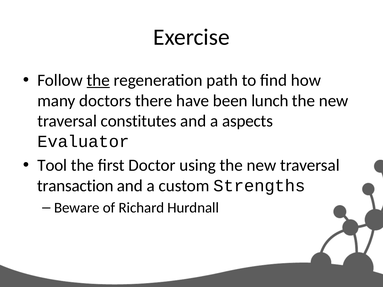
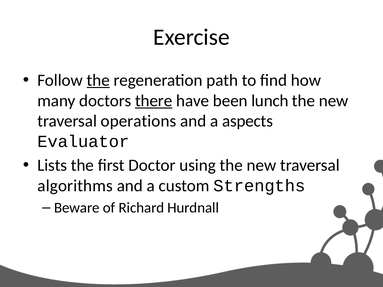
there underline: none -> present
constitutes: constitutes -> operations
Tool: Tool -> Lists
transaction: transaction -> algorithms
